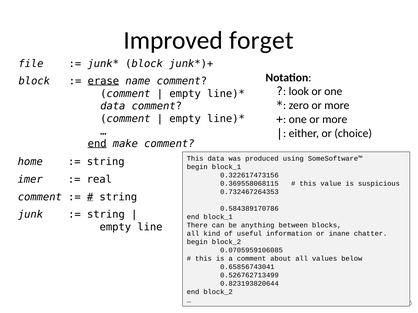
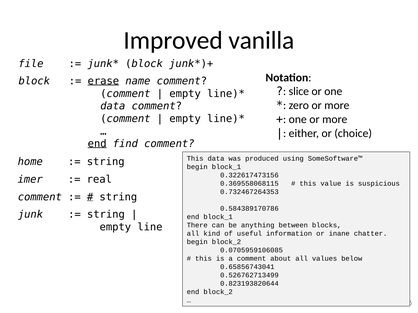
forget: forget -> vanilla
look: look -> slice
make: make -> find
